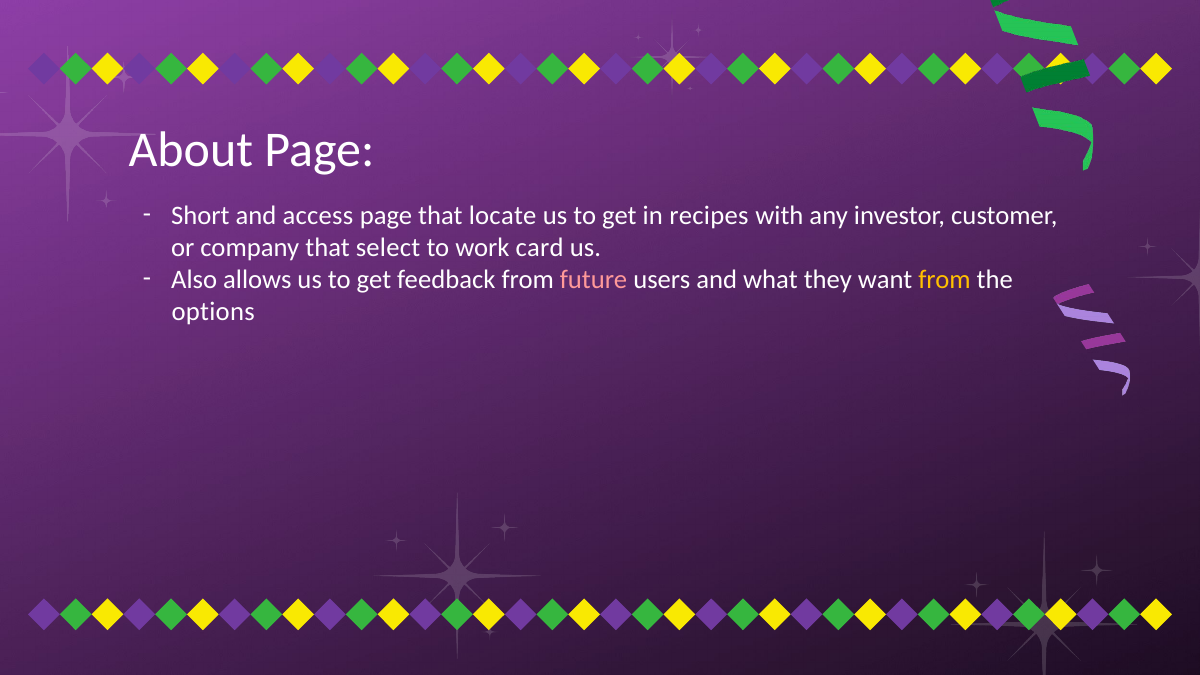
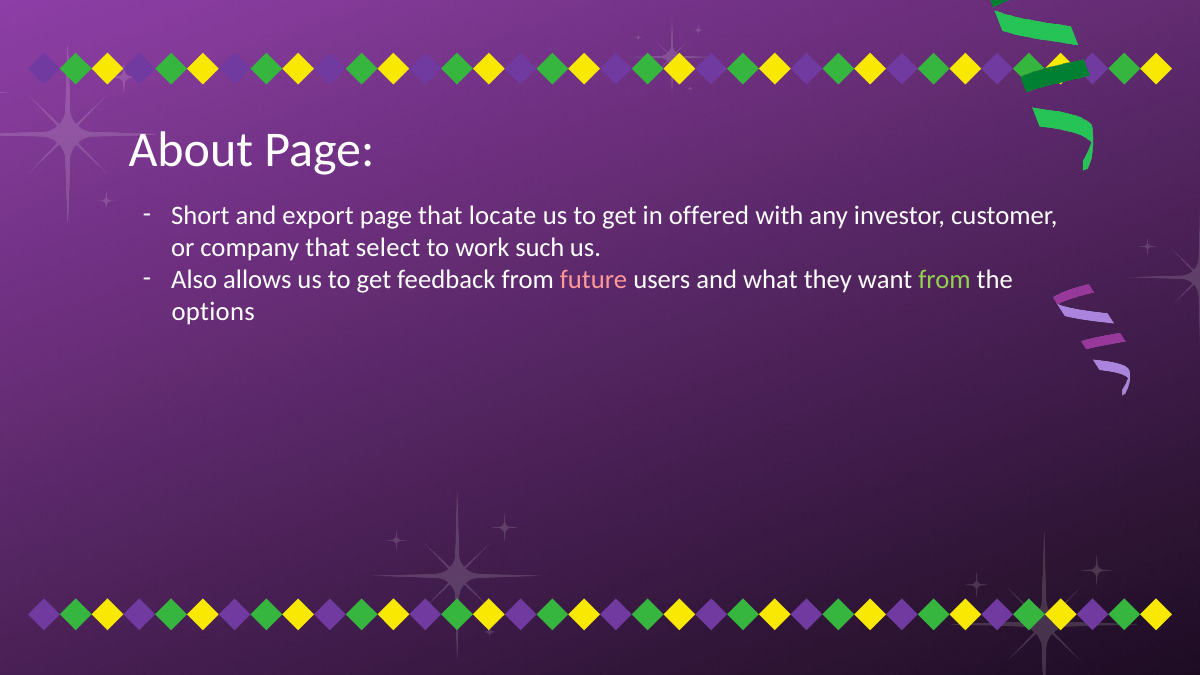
access: access -> export
recipes: recipes -> offered
card: card -> such
from at (944, 280) colour: yellow -> light green
